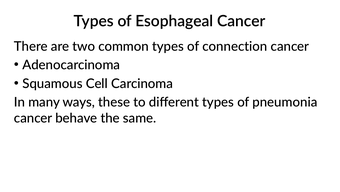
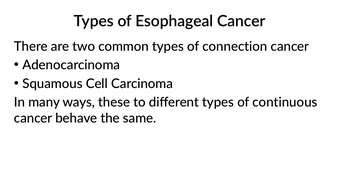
pneumonia: pneumonia -> continuous
